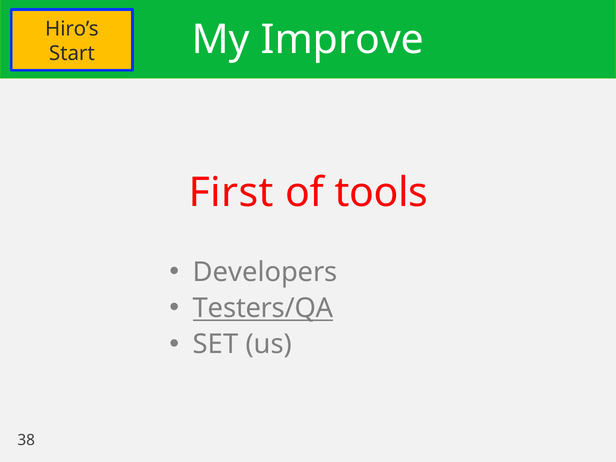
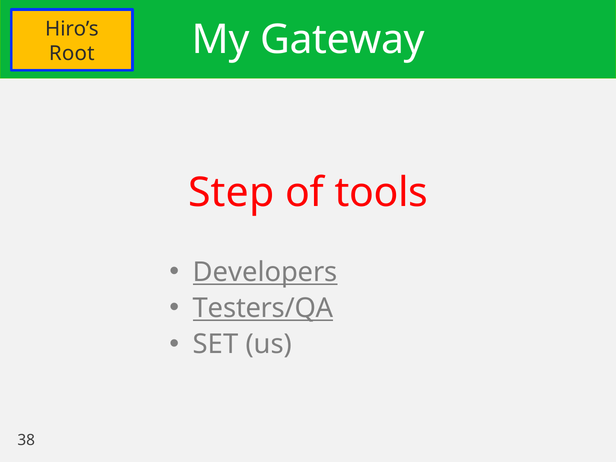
Improve: Improve -> Gateway
Start: Start -> Root
First: First -> Step
Developers underline: none -> present
